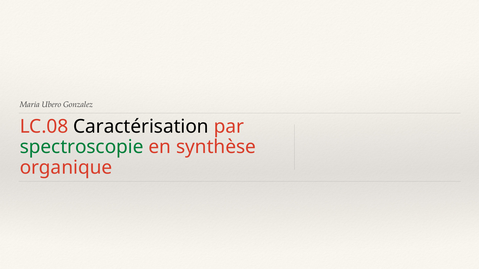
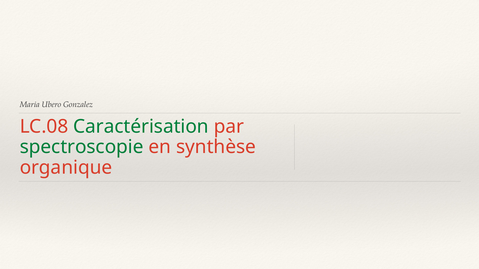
Caractérisation colour: black -> green
